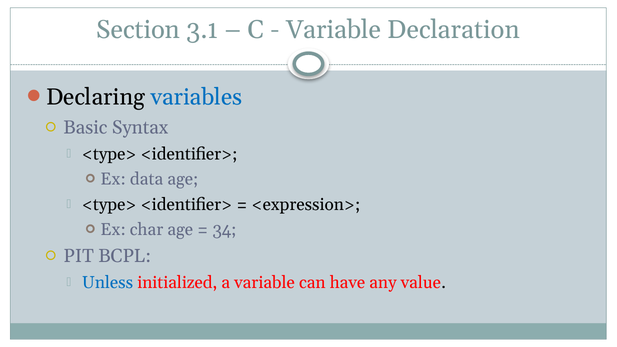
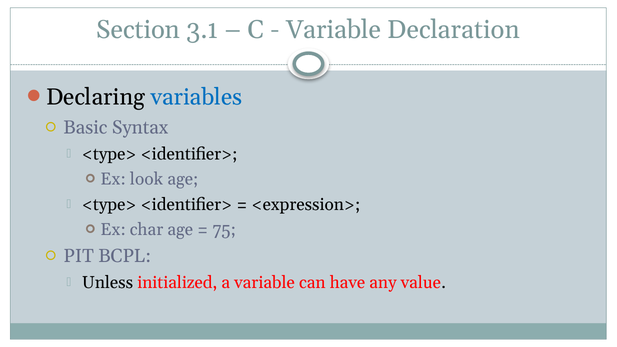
data: data -> look
34: 34 -> 75
Unless colour: blue -> black
